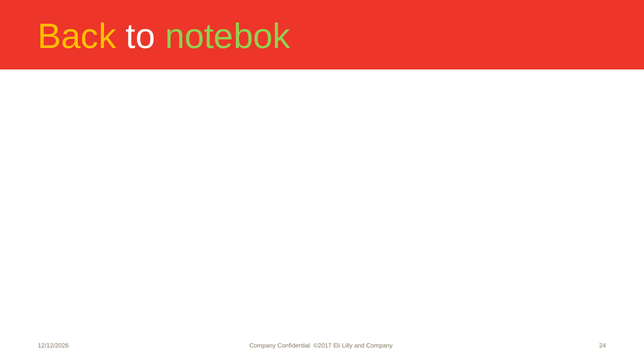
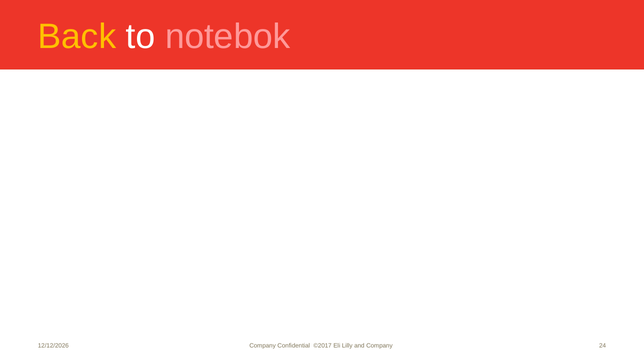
notebok colour: light green -> pink
